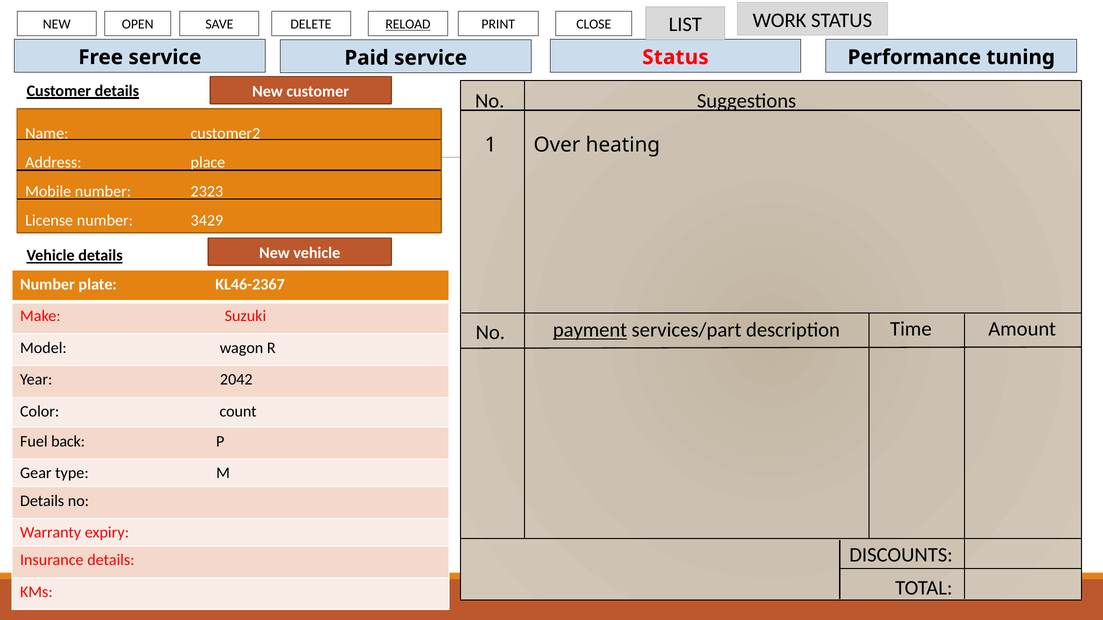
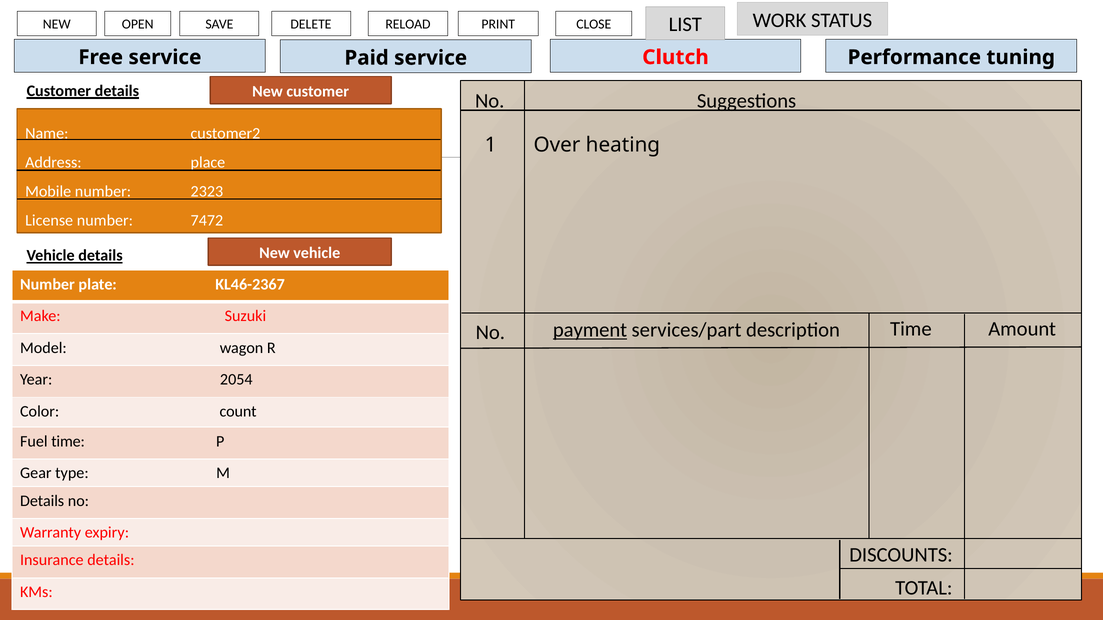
RELOAD underline: present -> none
service Status: Status -> Clutch
3429: 3429 -> 7472
2042: 2042 -> 2054
Fuel back: back -> time
